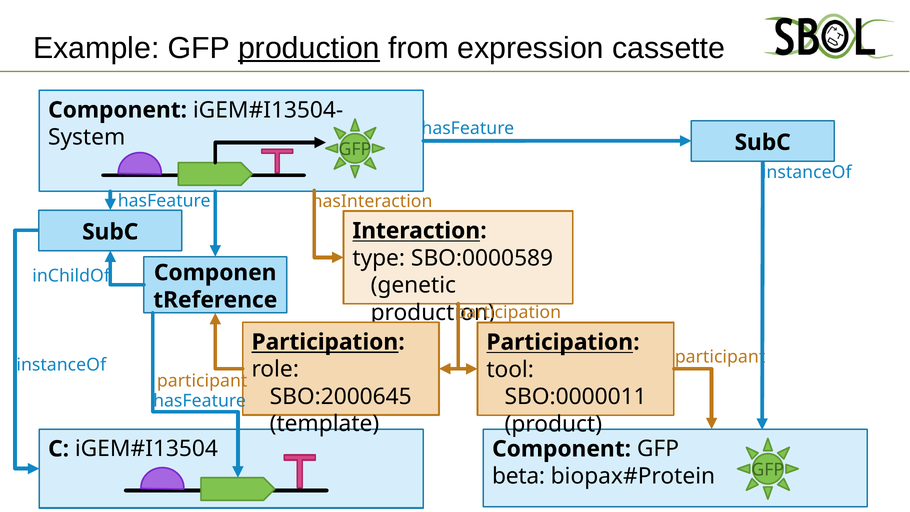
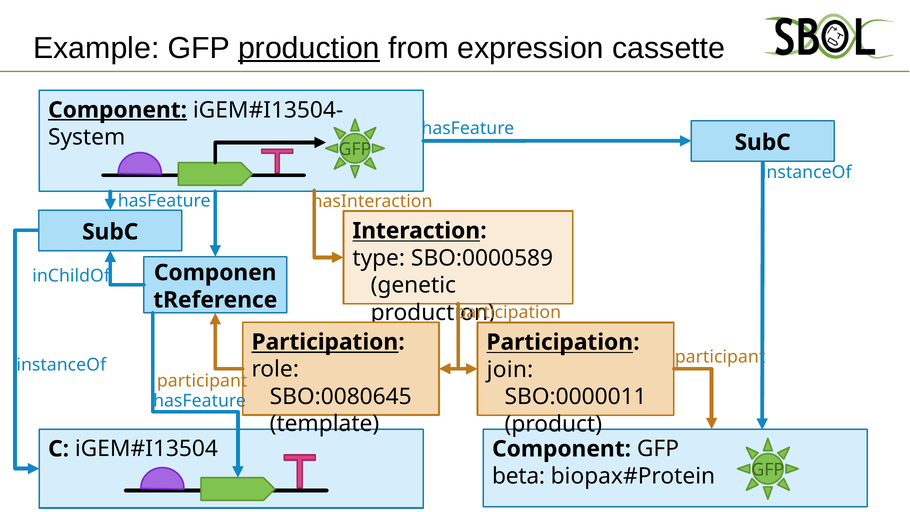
Component at (118, 110) underline: none -> present
tool: tool -> join
SBO:2000645: SBO:2000645 -> SBO:0080645
